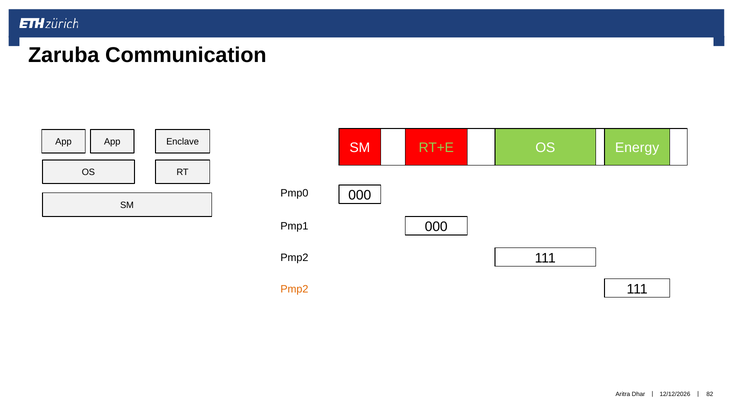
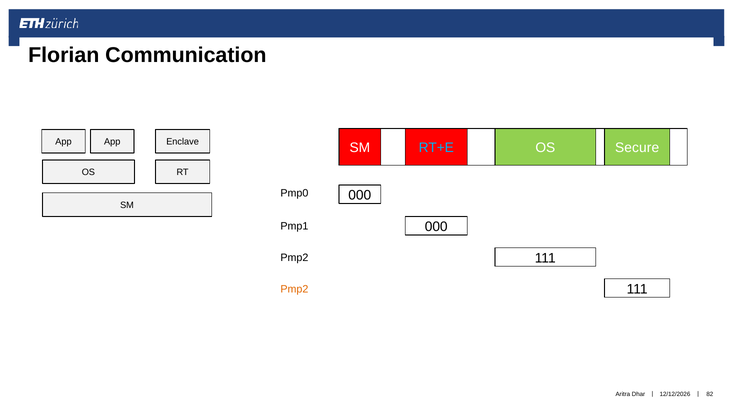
Zaruba: Zaruba -> Florian
RT+E colour: light green -> light blue
Energy: Energy -> Secure
